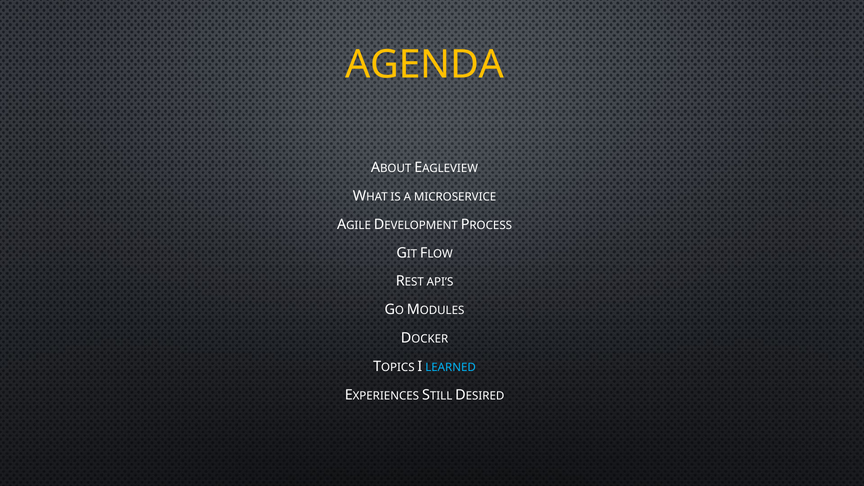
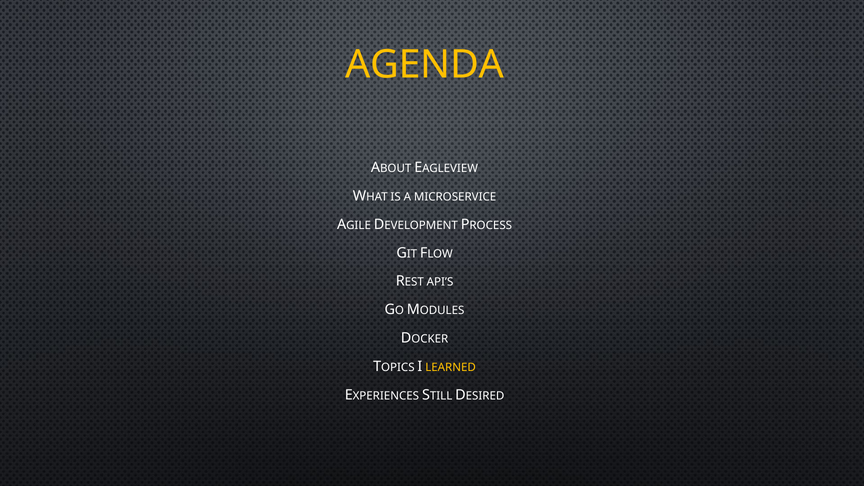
LEARNED colour: light blue -> yellow
